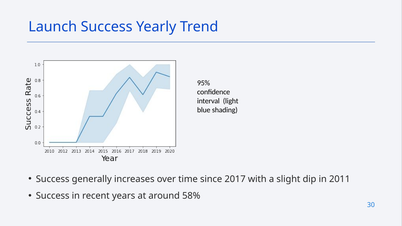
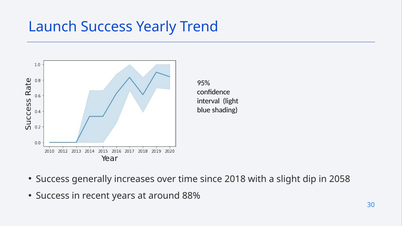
2017: 2017 -> 2018
2011: 2011 -> 2058
58%: 58% -> 88%
